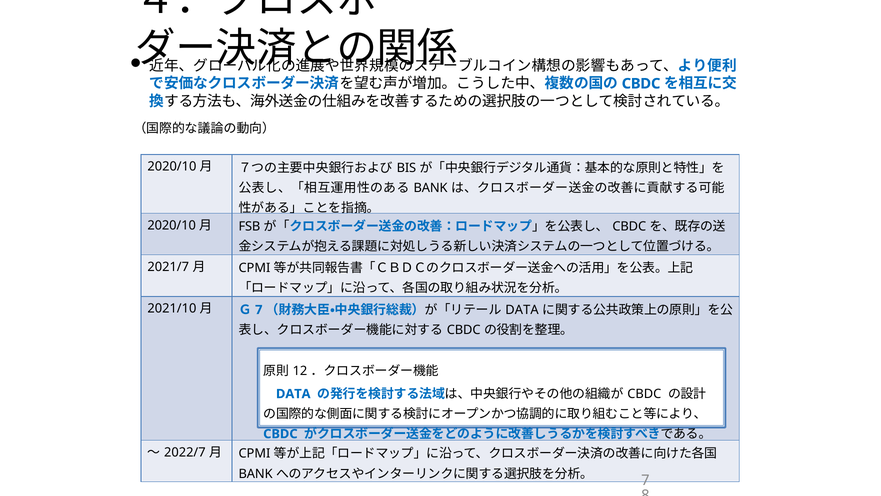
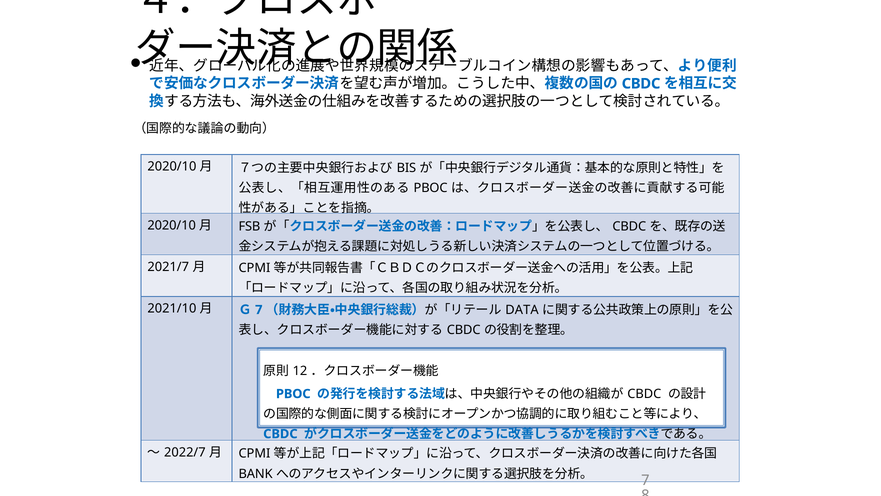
BANK at (431, 188): BANK -> PBOC
DATA at (293, 394): DATA -> PBOC
